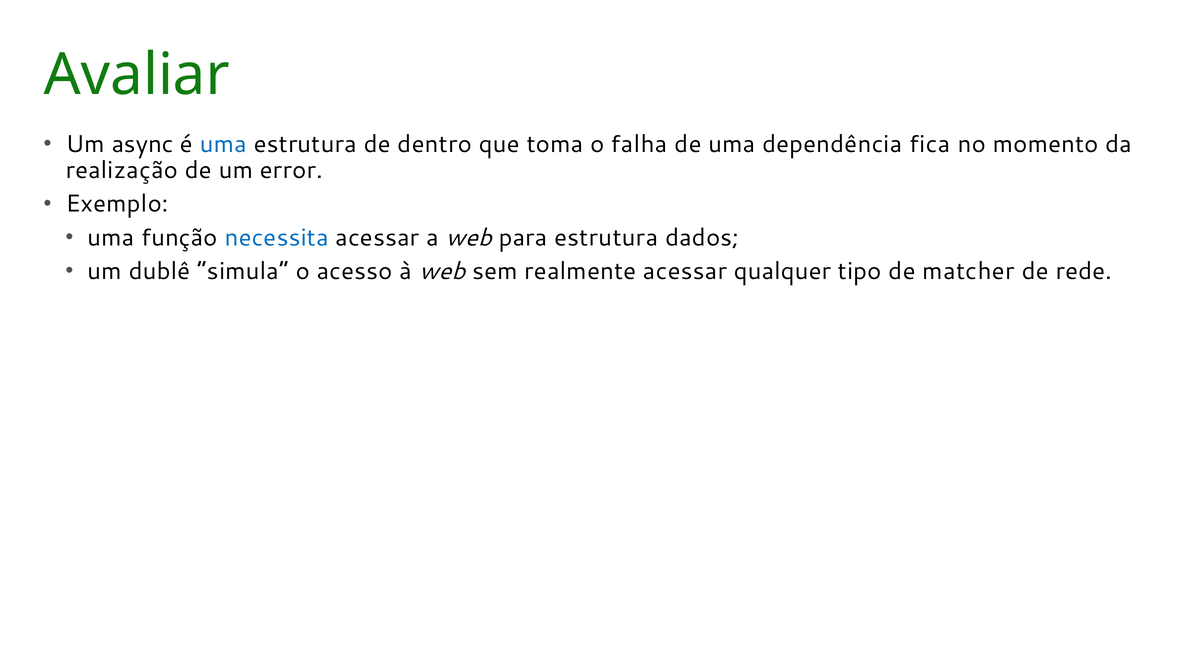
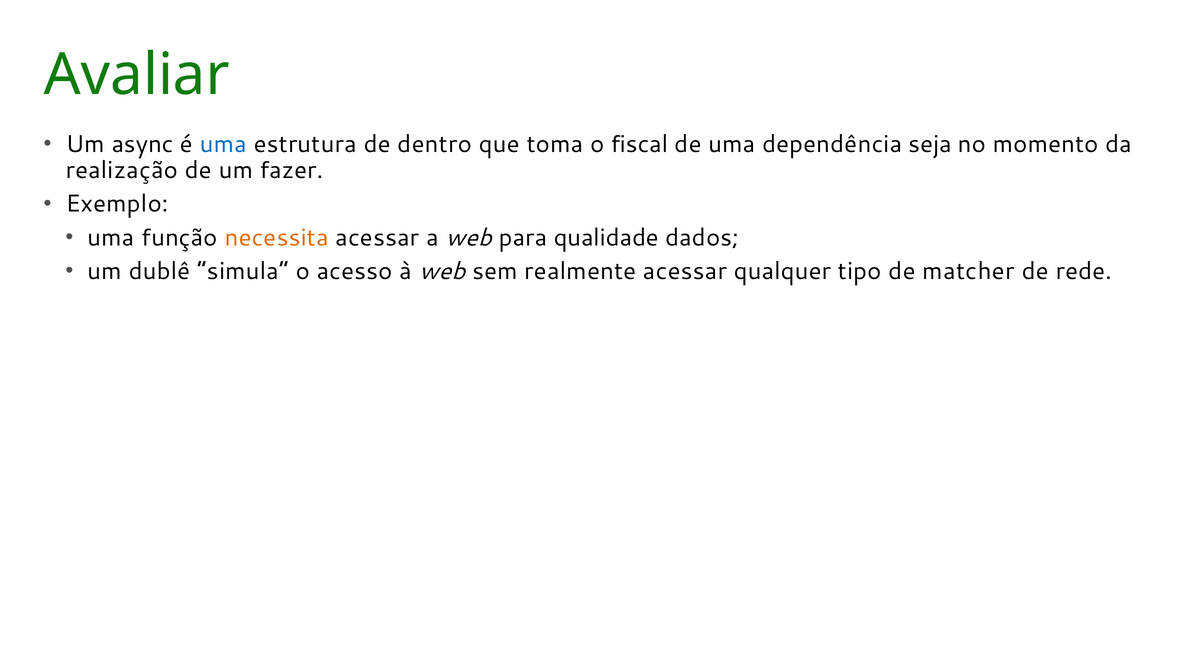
falha: falha -> fiscal
fica: fica -> seja
error: error -> fazer
necessita colour: blue -> orange
para estrutura: estrutura -> qualidade
